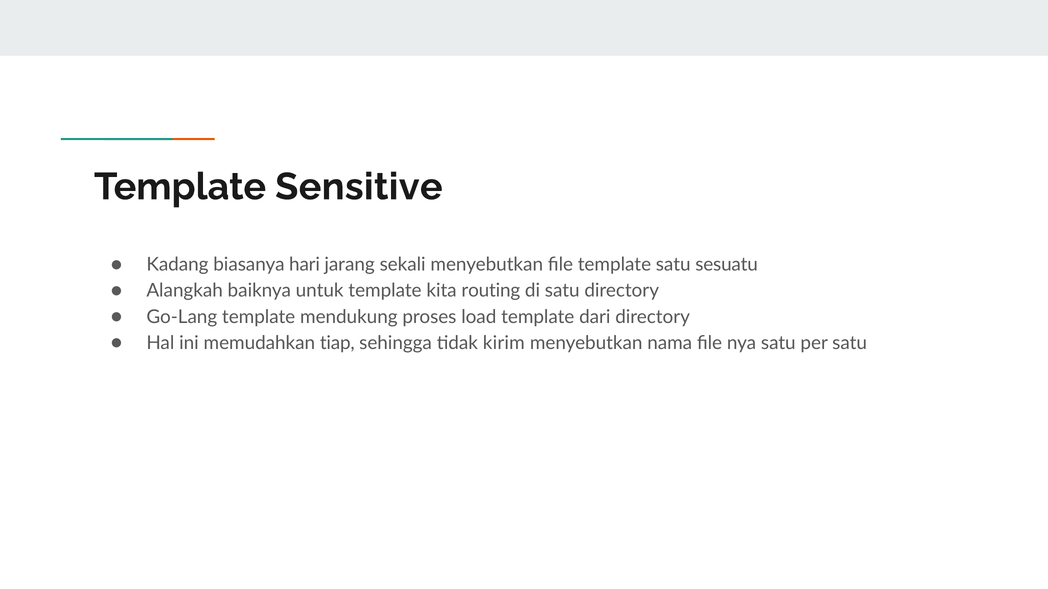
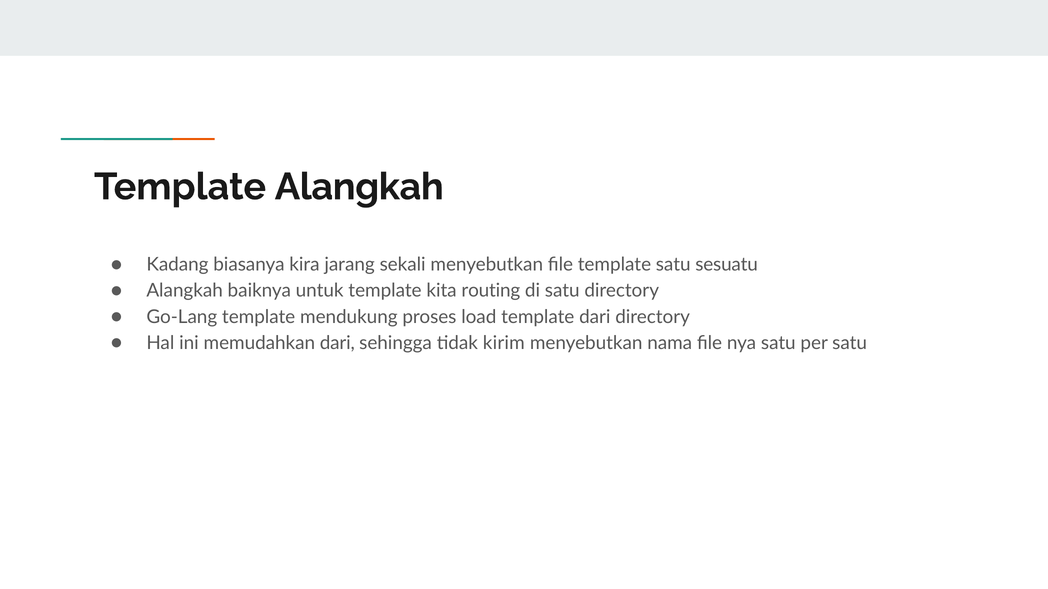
Template Sensitive: Sensitive -> Alangkah
hari: hari -> kira
memudahkan tiap: tiap -> dari
